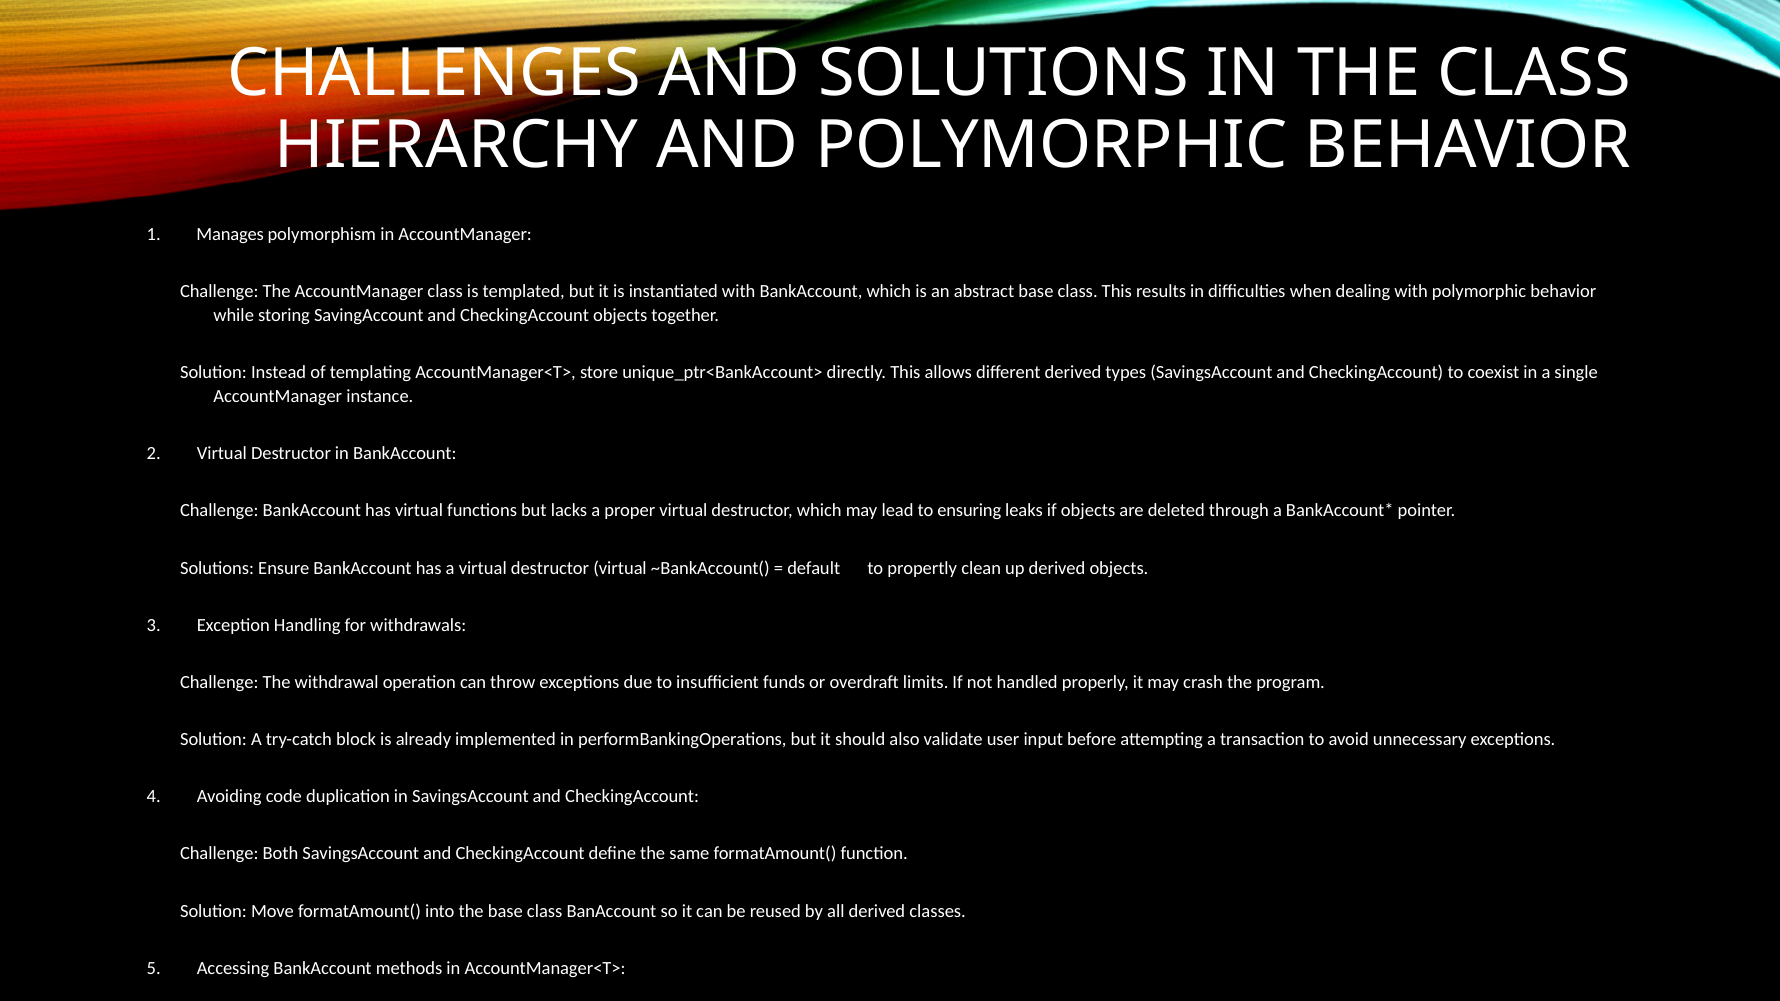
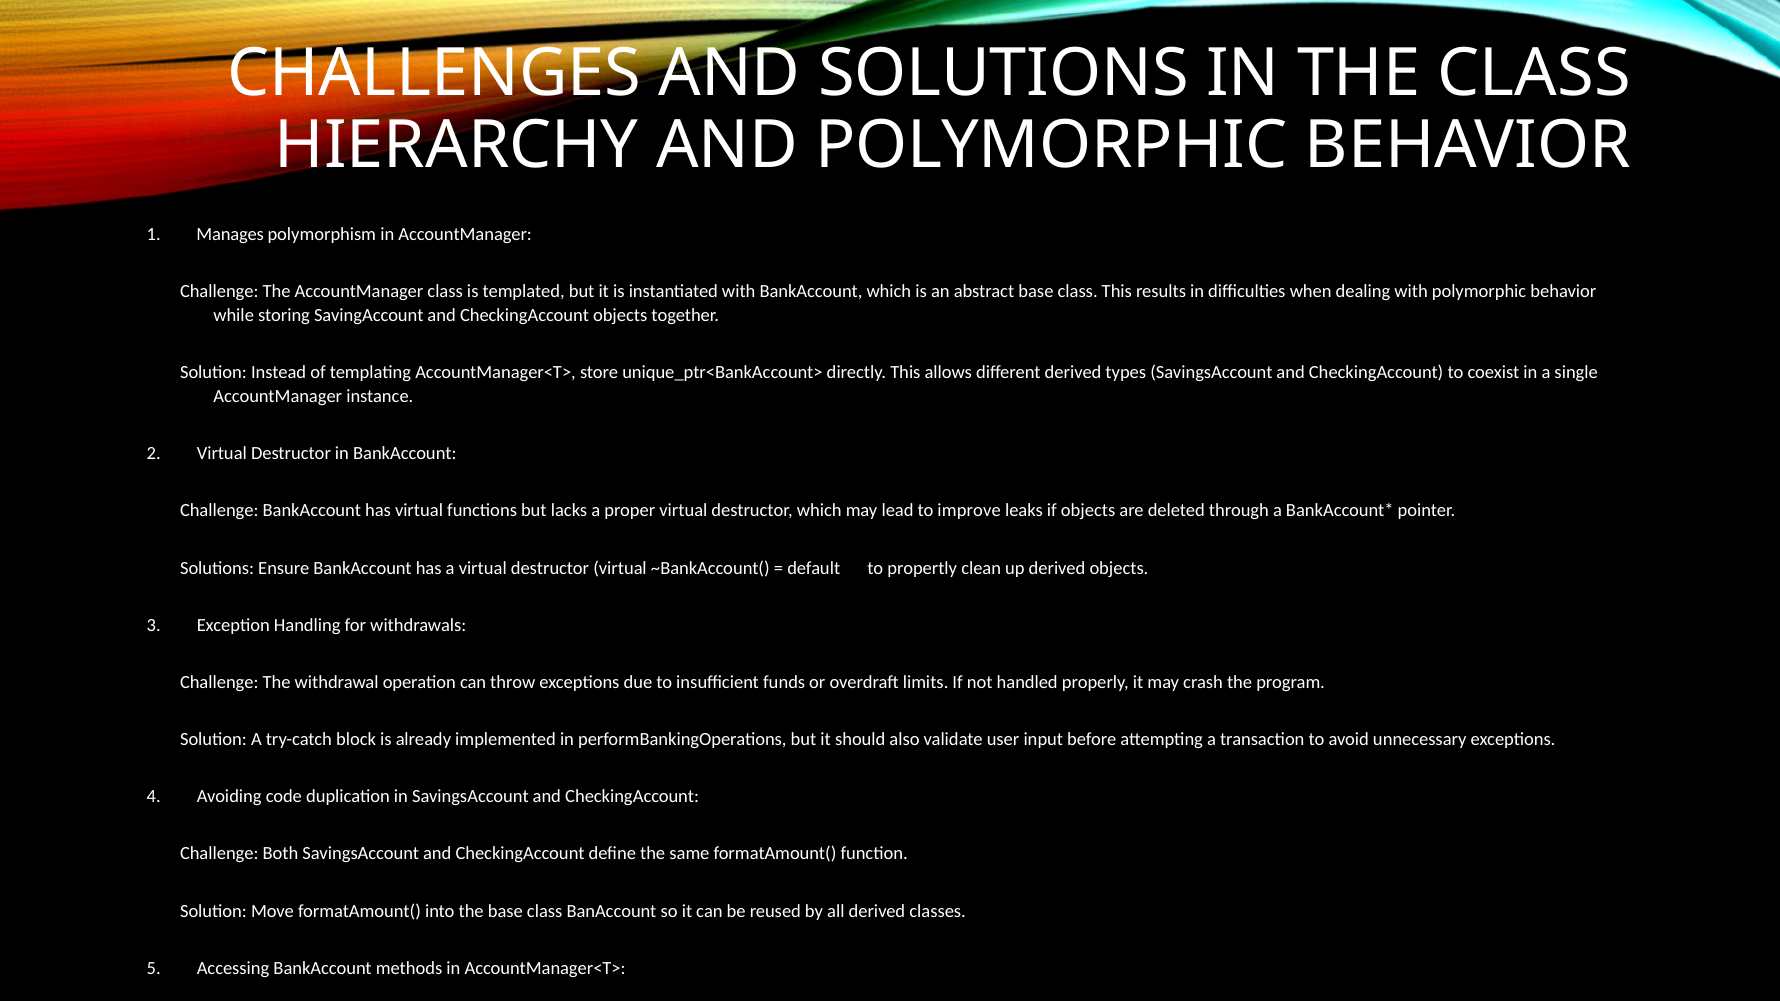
ensuring: ensuring -> improve
